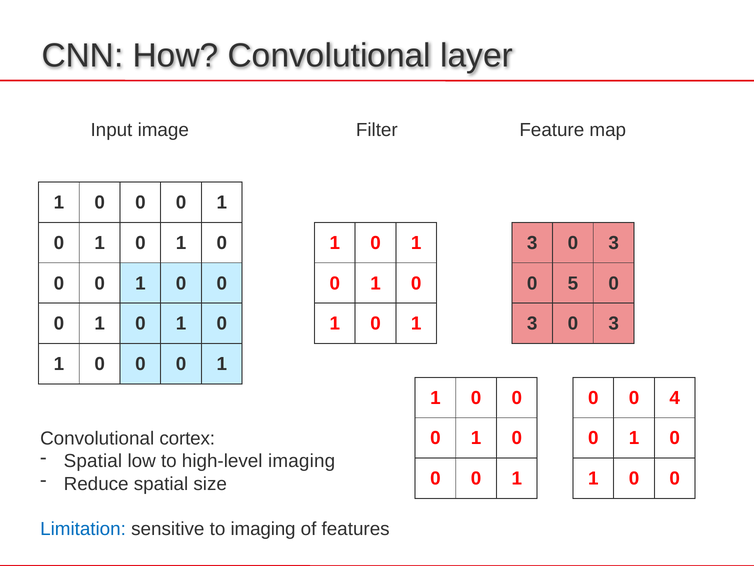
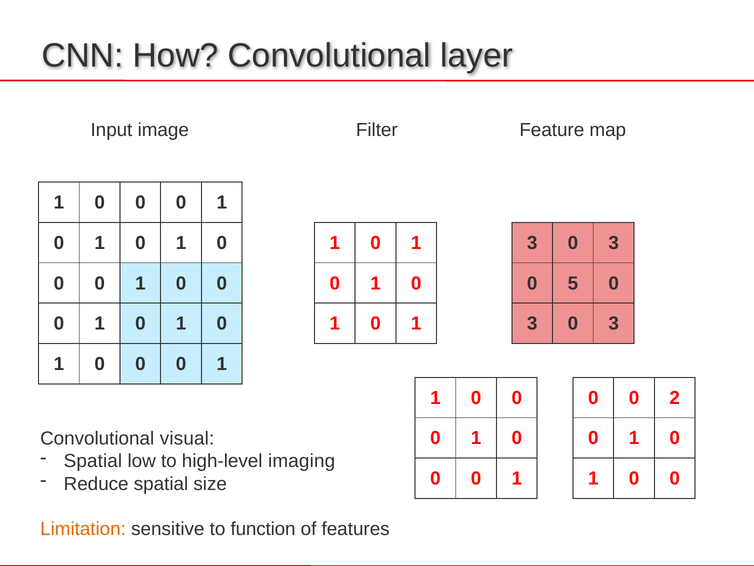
4: 4 -> 2
cortex: cortex -> visual
Limitation colour: blue -> orange
to imaging: imaging -> function
